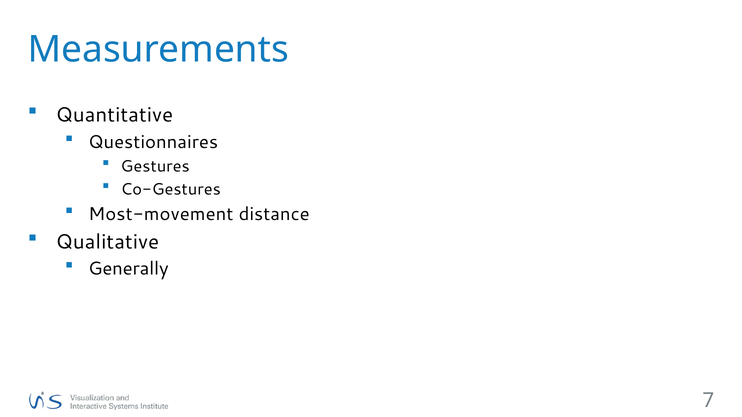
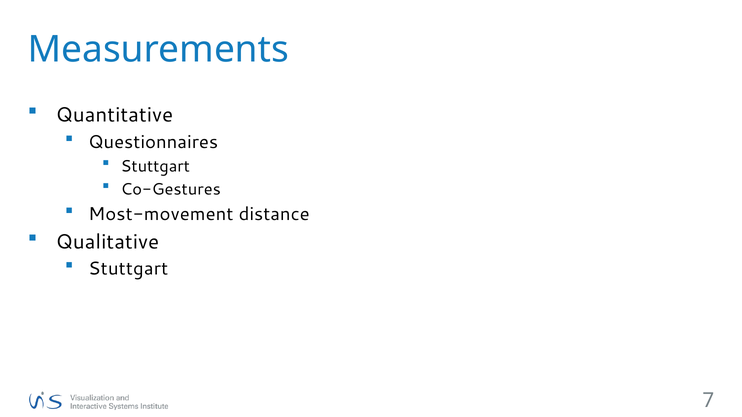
Gestures at (155, 166): Gestures -> Stuttgart
Generally at (128, 269): Generally -> Stuttgart
